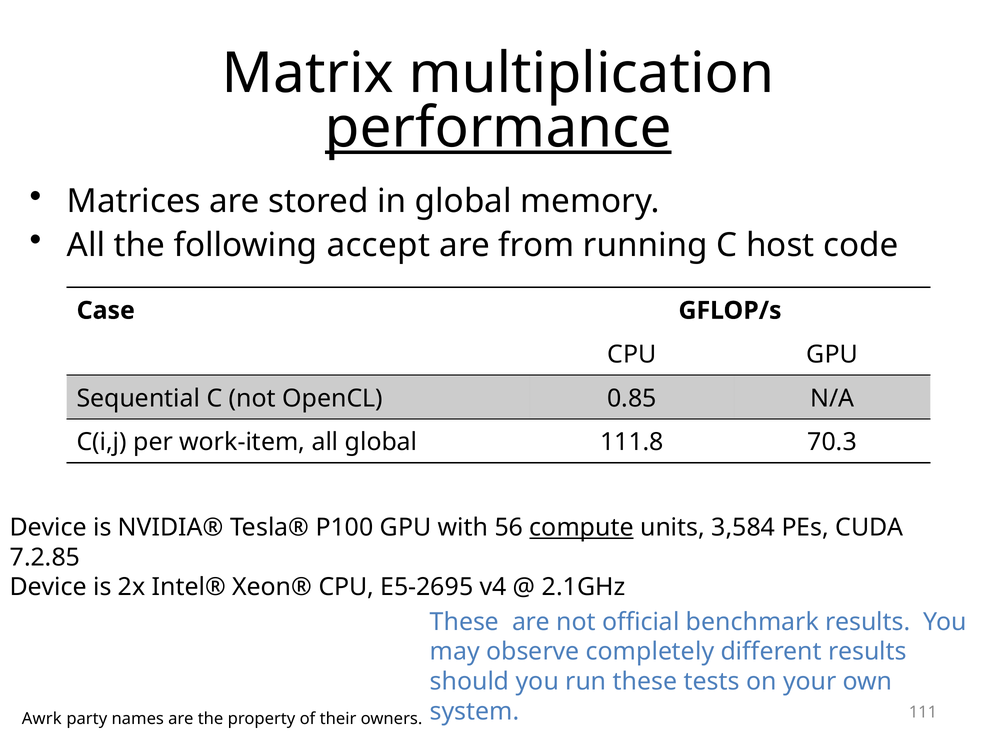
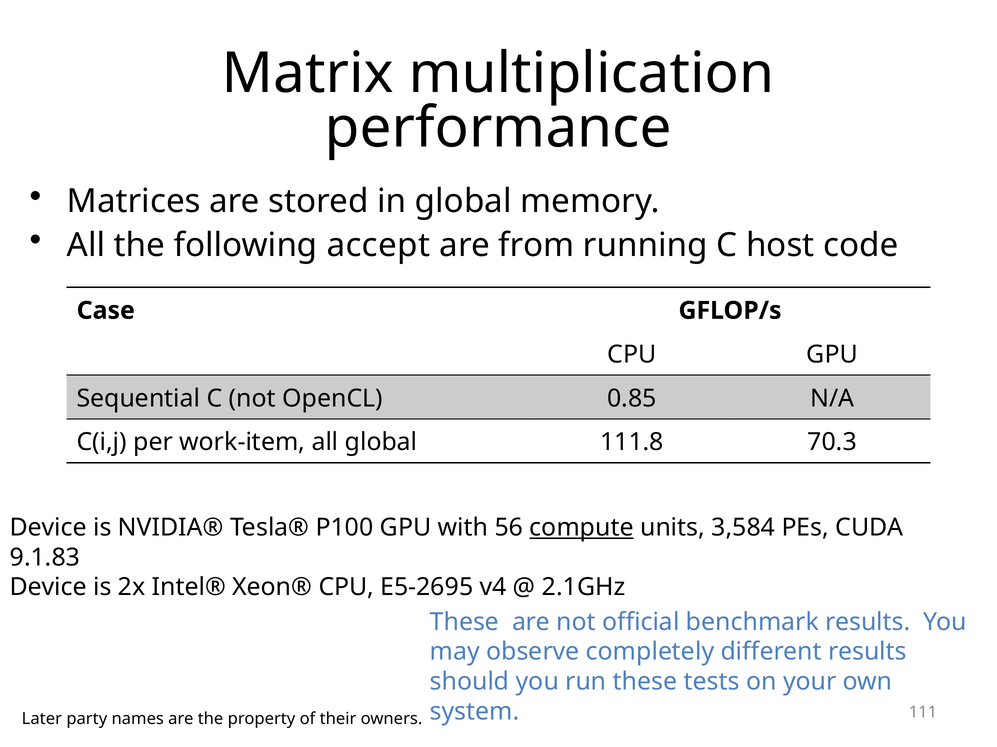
performance underline: present -> none
7.2.85: 7.2.85 -> 9.1.83
Awrk: Awrk -> Later
